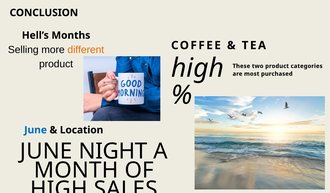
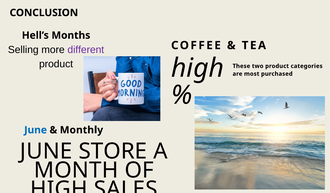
different colour: orange -> purple
Location: Location -> Monthly
NIGHT: NIGHT -> STORE
